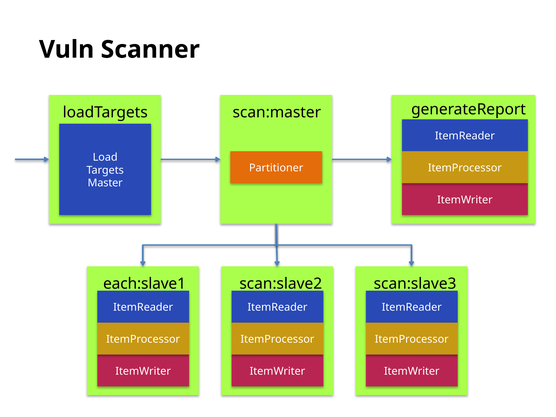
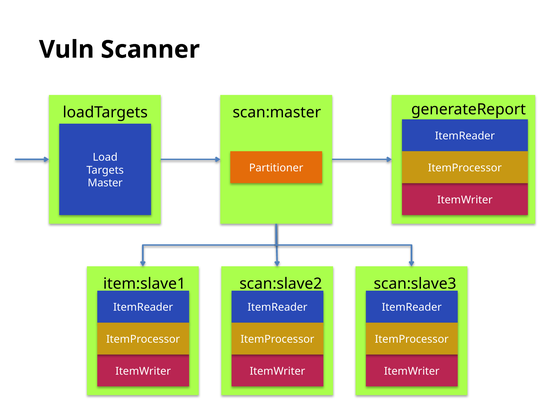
each:slave1: each:slave1 -> item:slave1
